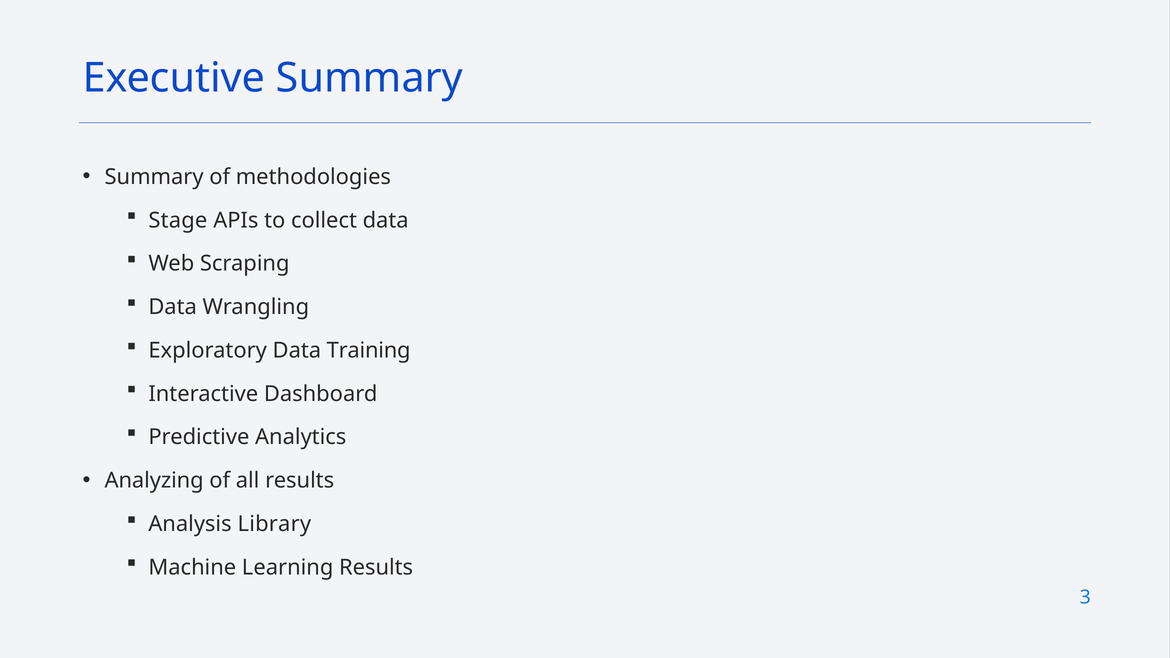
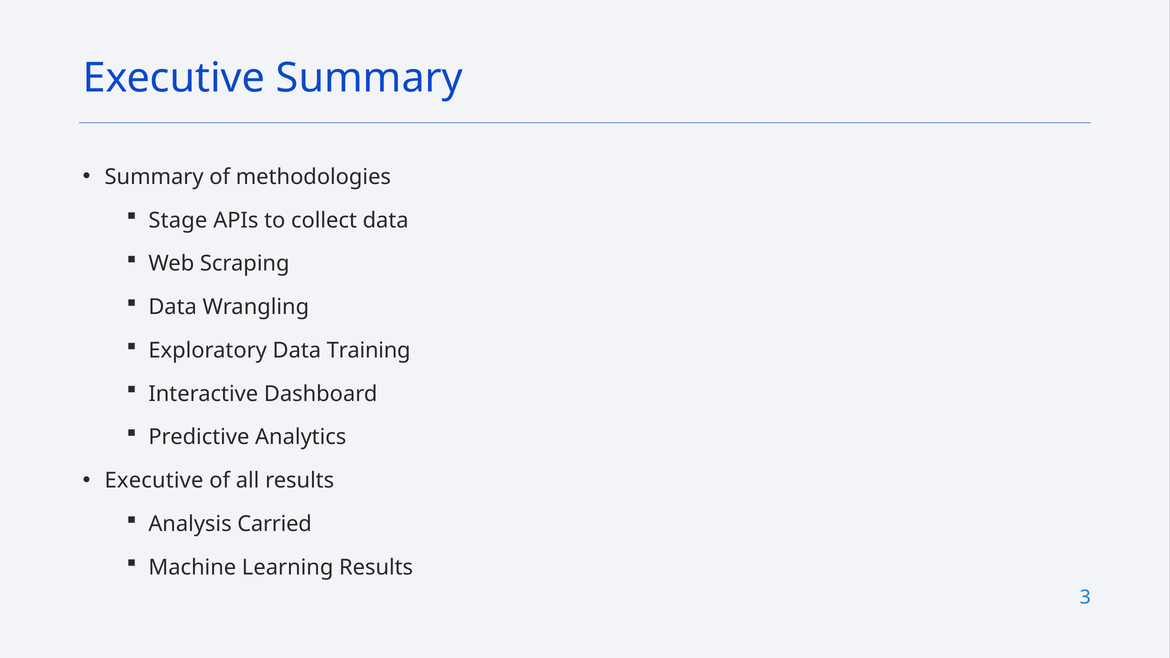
Analyzing at (154, 481): Analyzing -> Executive
Library: Library -> Carried
